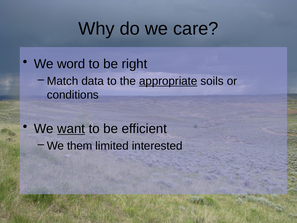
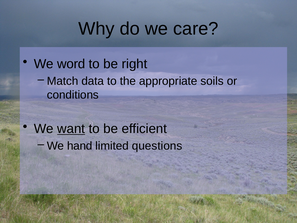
appropriate underline: present -> none
them: them -> hand
interested: interested -> questions
